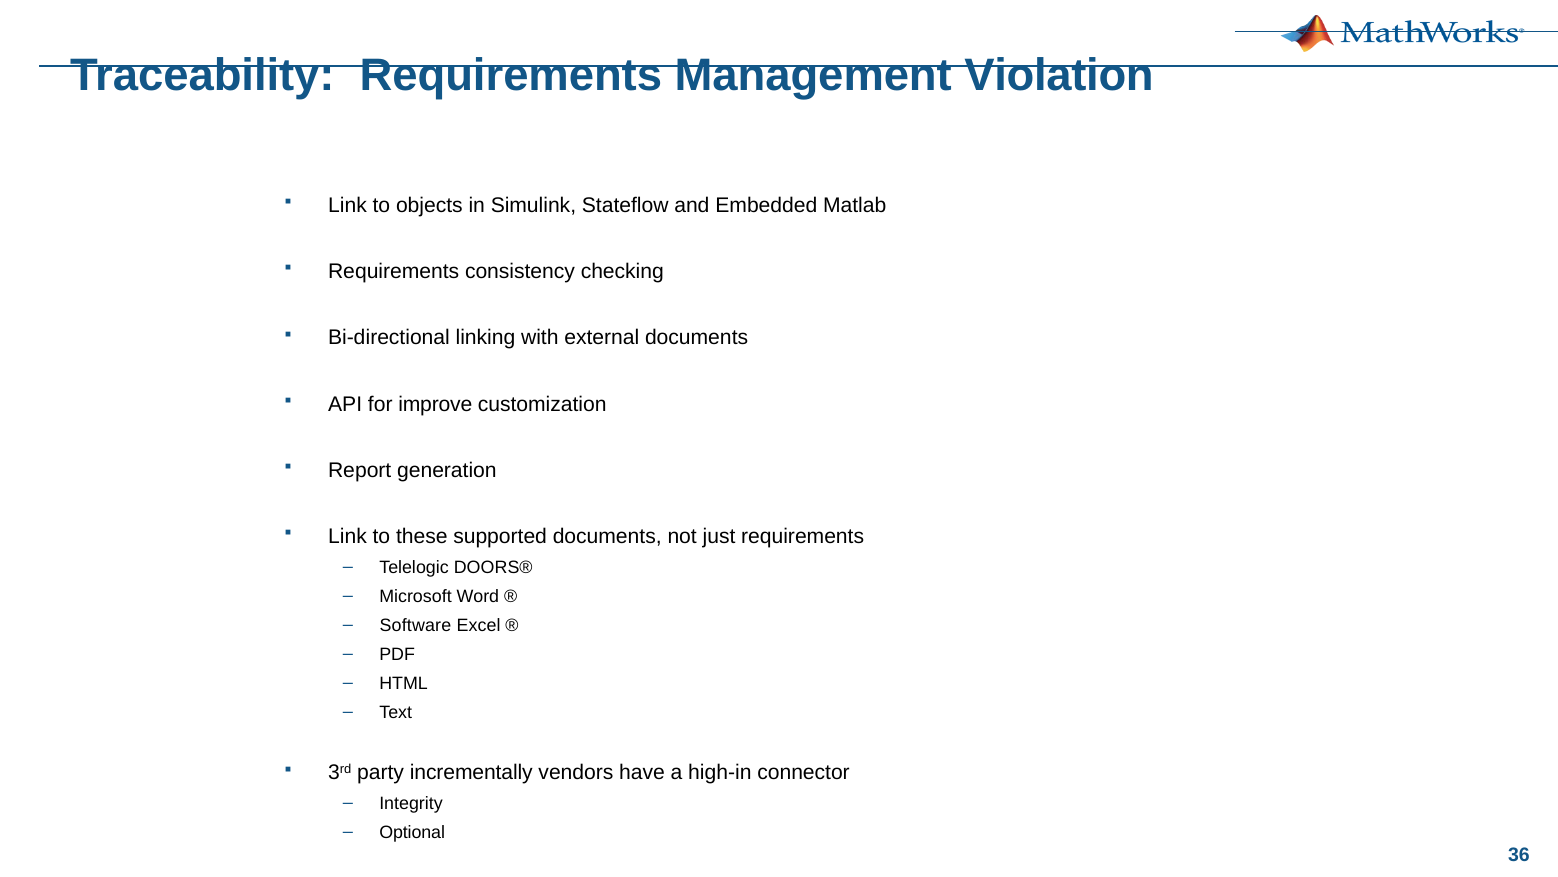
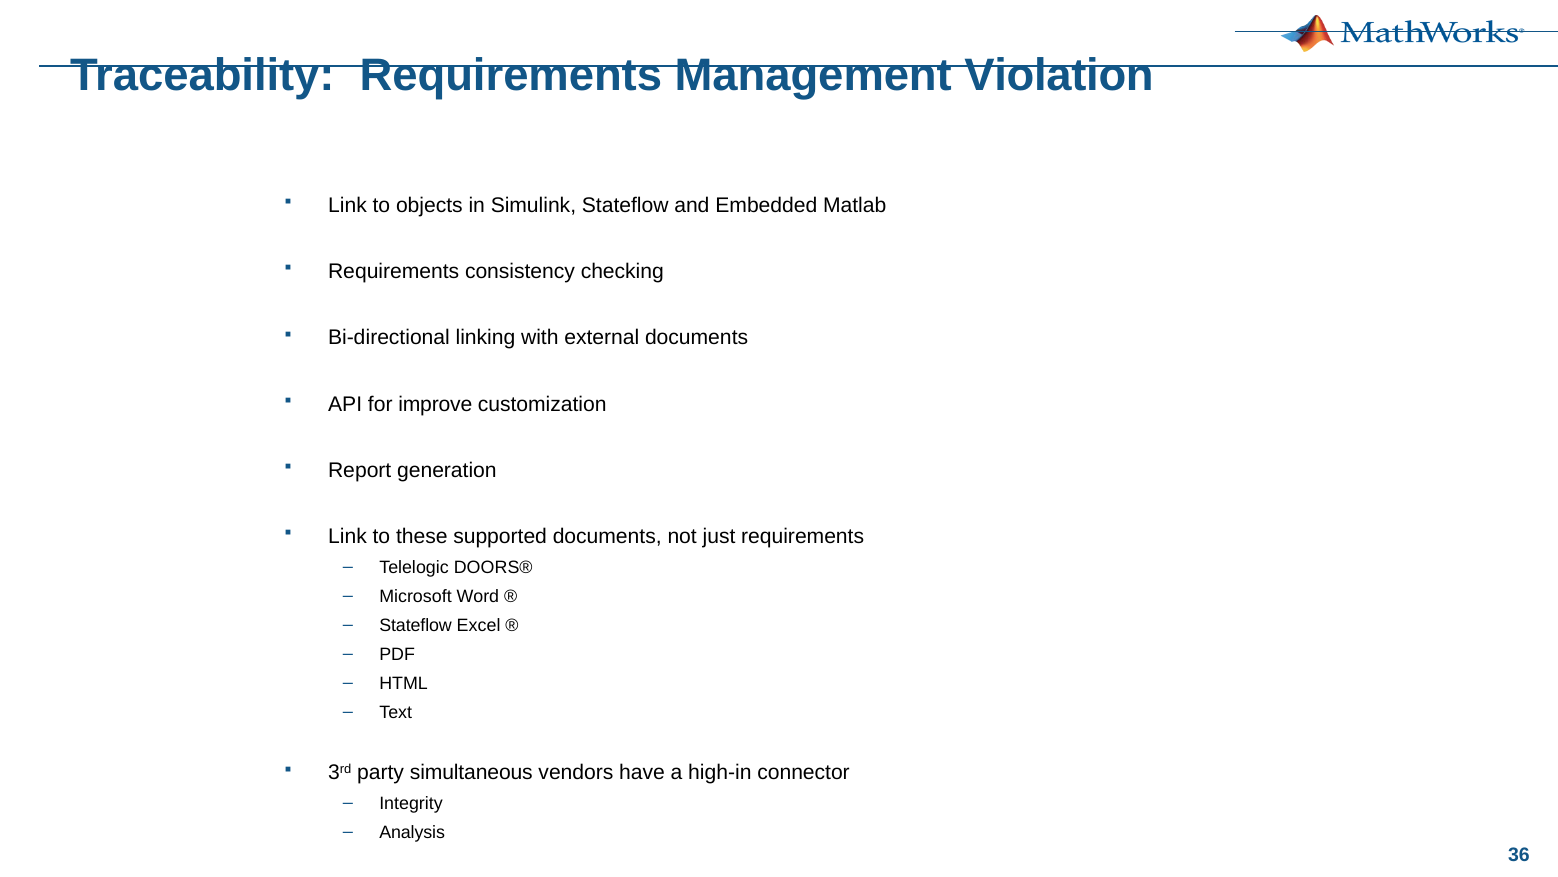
Software at (415, 625): Software -> Stateflow
incrementally: incrementally -> simultaneous
Optional: Optional -> Analysis
